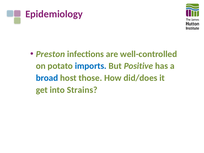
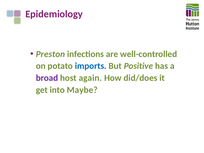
broad colour: blue -> purple
those: those -> again
Strains: Strains -> Maybe
